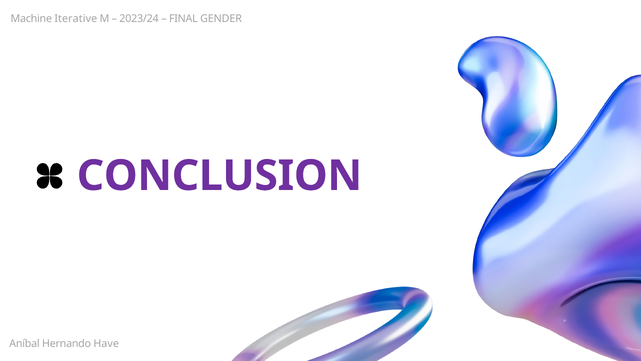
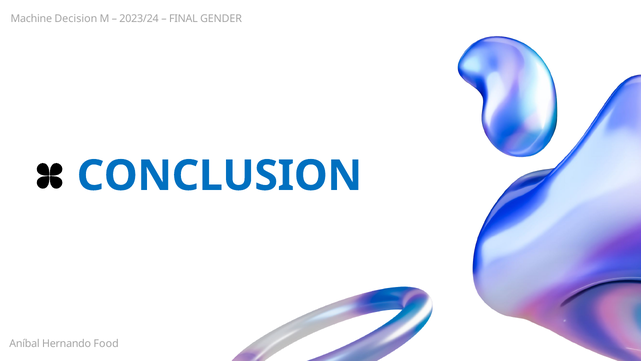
Iterative: Iterative -> Decision
CONCLUSION colour: purple -> blue
Have: Have -> Food
